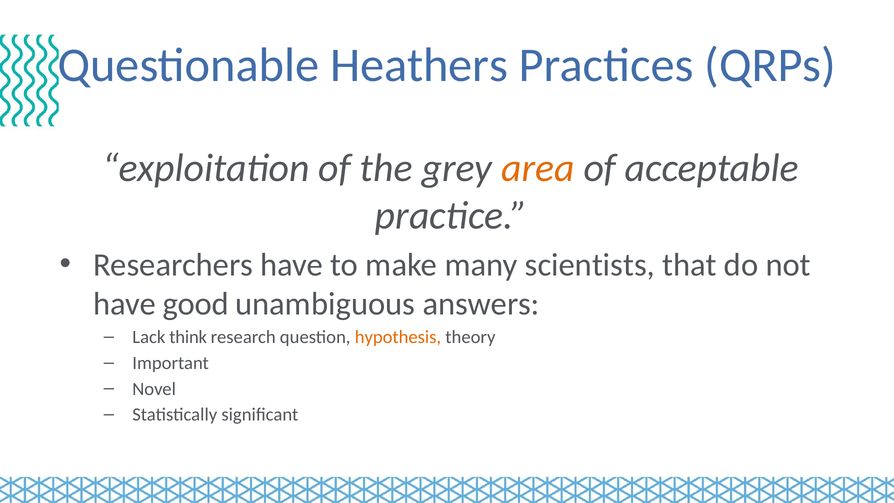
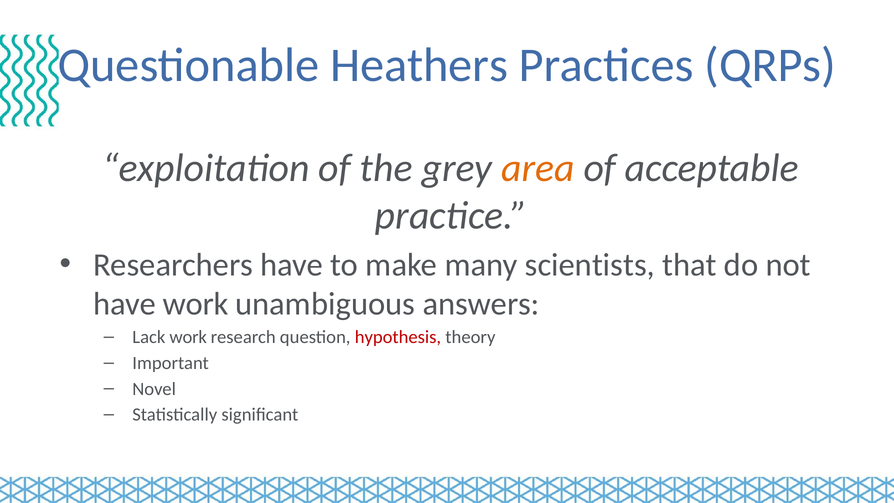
have good: good -> work
Lack think: think -> work
hypothesis colour: orange -> red
